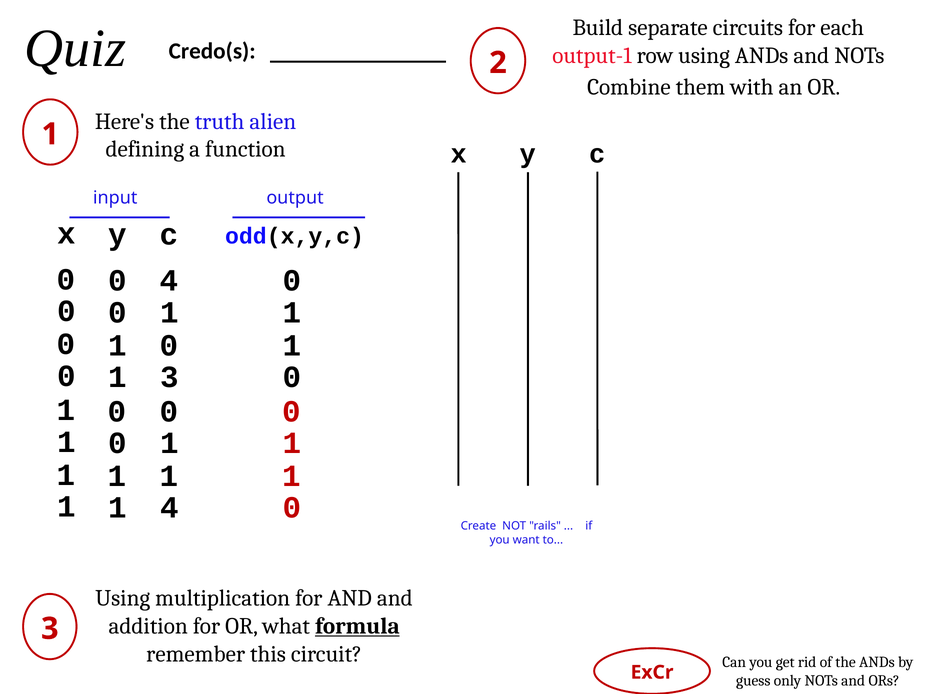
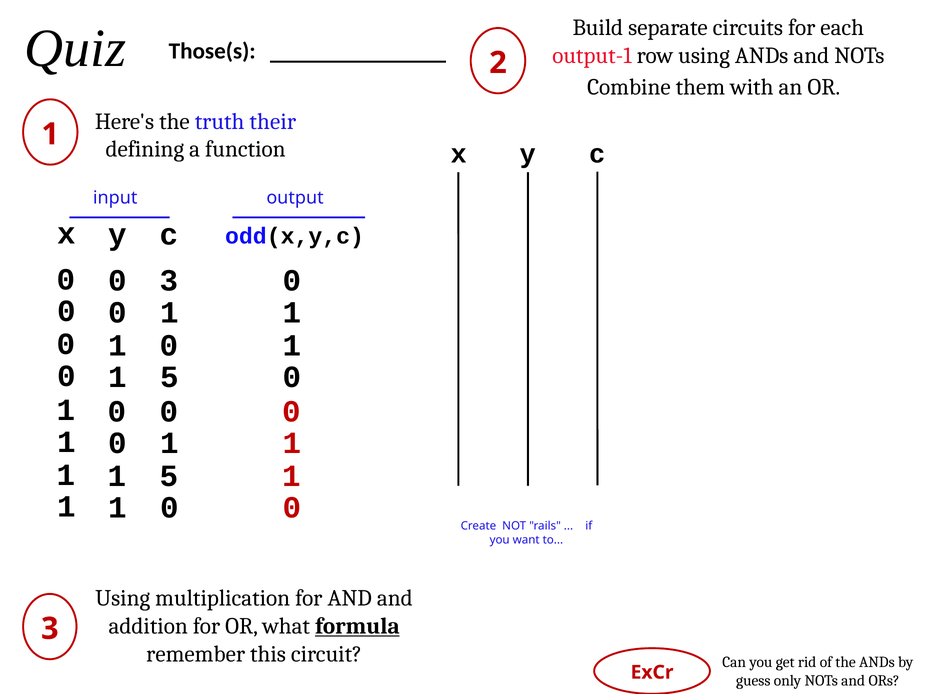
Credo(s: Credo(s -> Those(s
alien: alien -> their
0 4: 4 -> 3
3 at (169, 377): 3 -> 5
1 at (169, 476): 1 -> 5
4 at (169, 508): 4 -> 0
